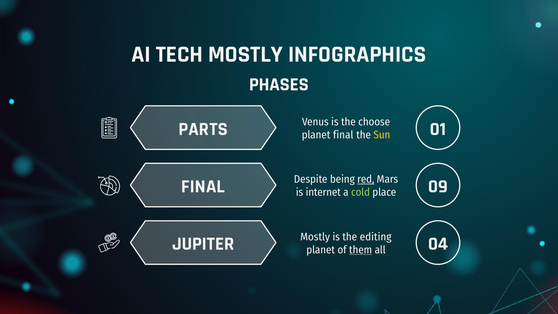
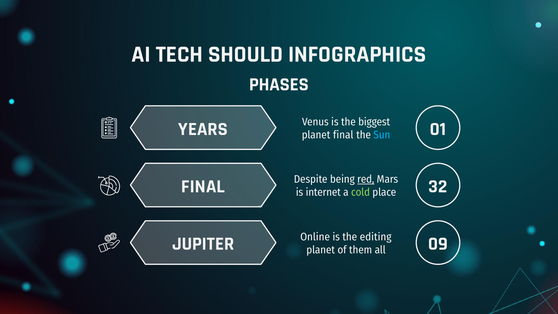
TECH MOSTLY: MOSTLY -> SHOULD
PARTS: PARTS -> YEARS
choose: choose -> biggest
Sun colour: yellow -> light blue
09: 09 -> 32
JUPITER Mostly: Mostly -> Online
them underline: present -> none
04: 04 -> 09
